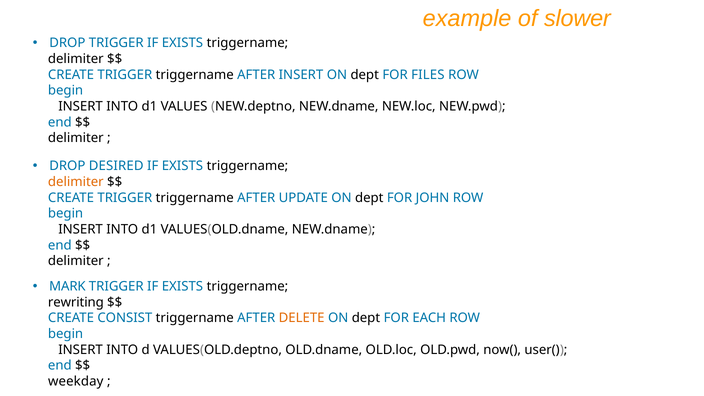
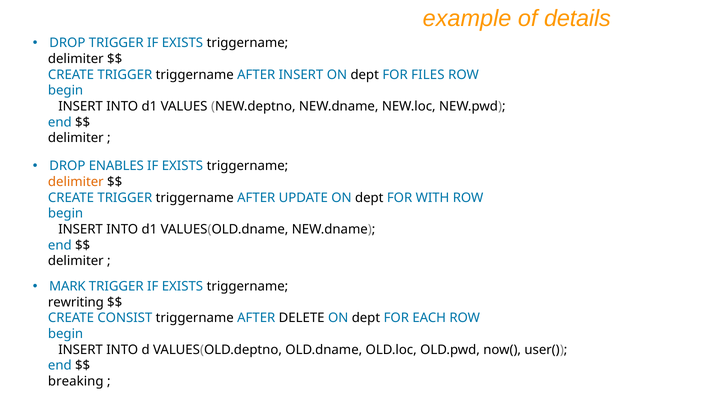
slower: slower -> details
DESIRED: DESIRED -> ENABLES
JOHN: JOHN -> WITH
DELETE colour: orange -> black
weekday: weekday -> breaking
